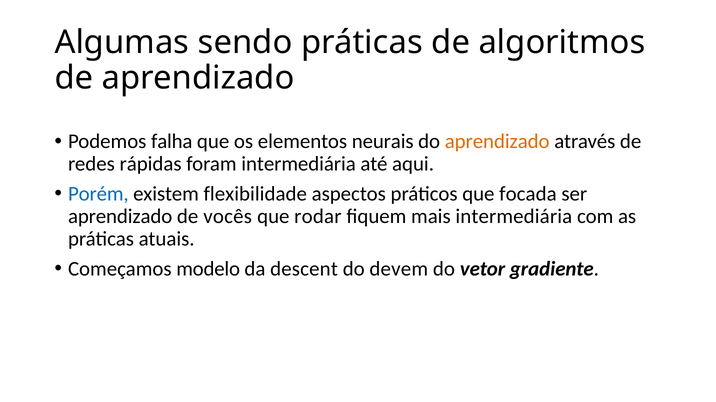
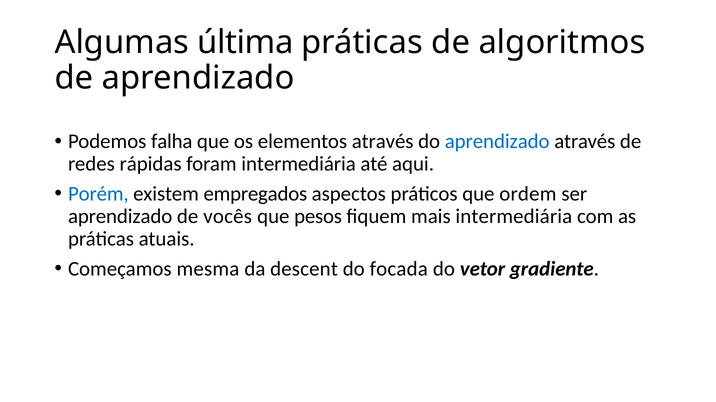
sendo: sendo -> última
elementos neurais: neurais -> através
aprendizado at (497, 142) colour: orange -> blue
flexibilidade: flexibilidade -> empregados
focada: focada -> ordem
rodar: rodar -> pesos
modelo: modelo -> mesma
devem: devem -> focada
